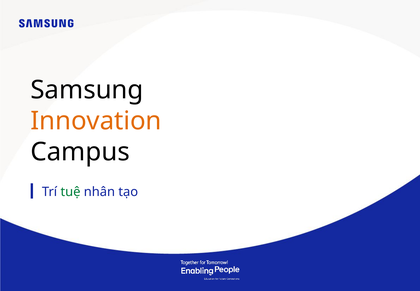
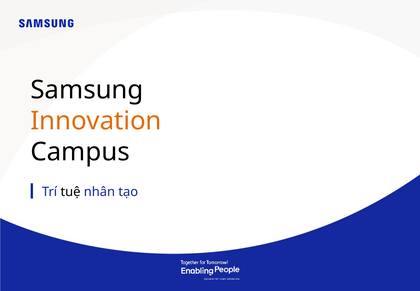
tuệ colour: green -> black
